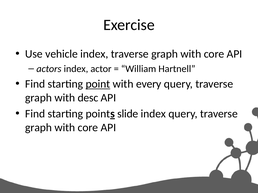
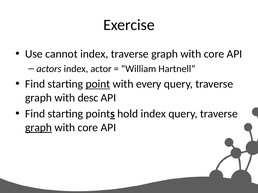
vehicle: vehicle -> cannot
slide: slide -> hold
graph at (39, 128) underline: none -> present
